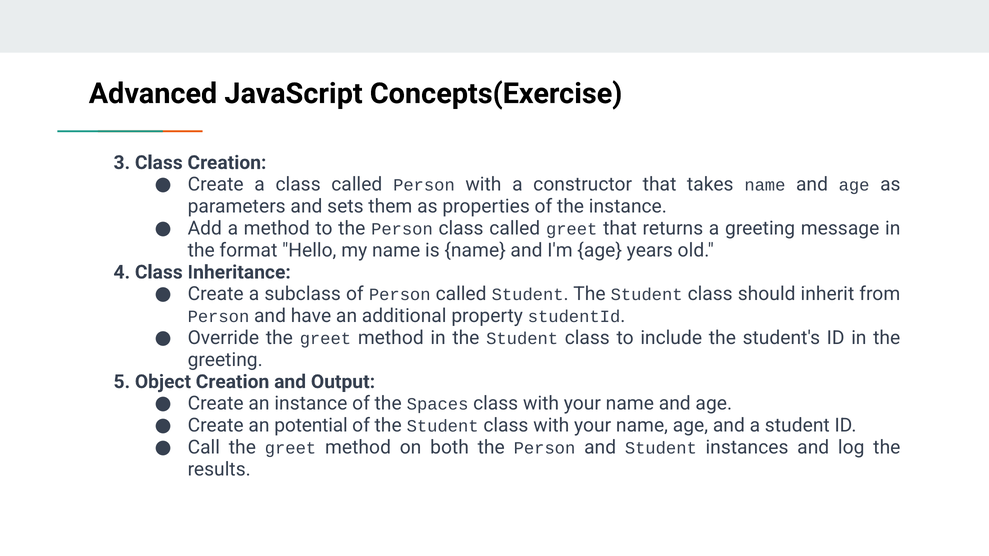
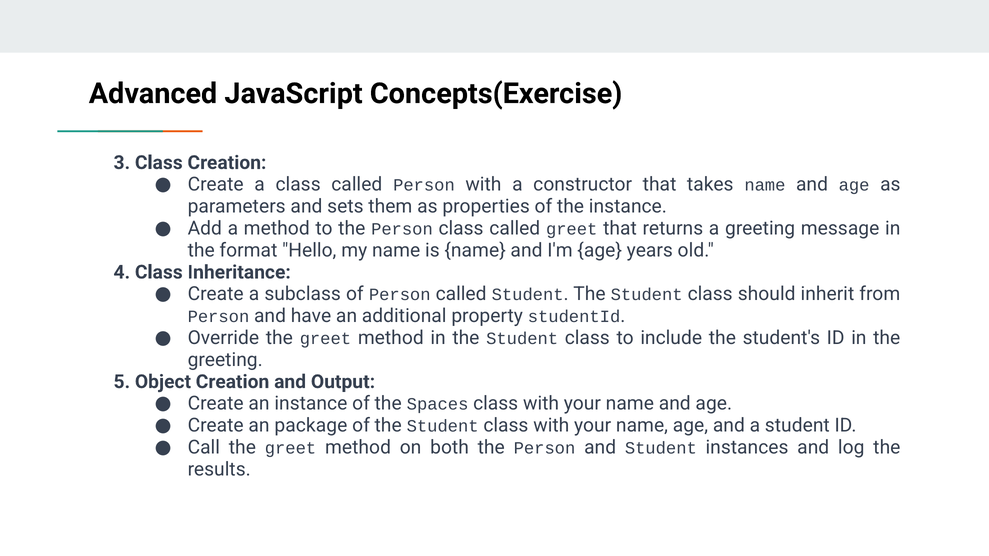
potential: potential -> package
